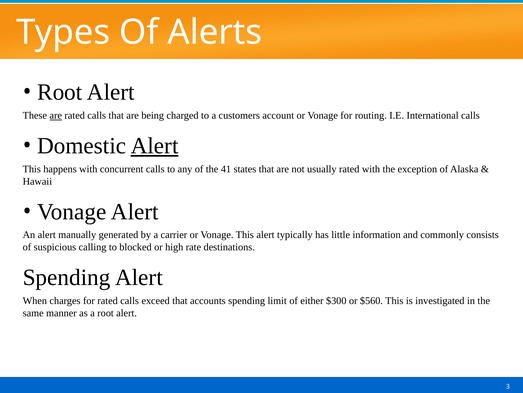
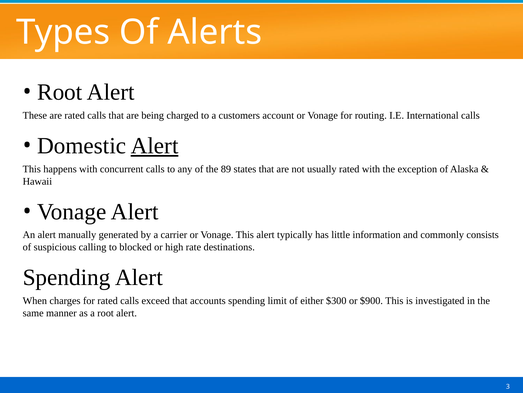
are at (56, 115) underline: present -> none
41: 41 -> 89
$560: $560 -> $900
